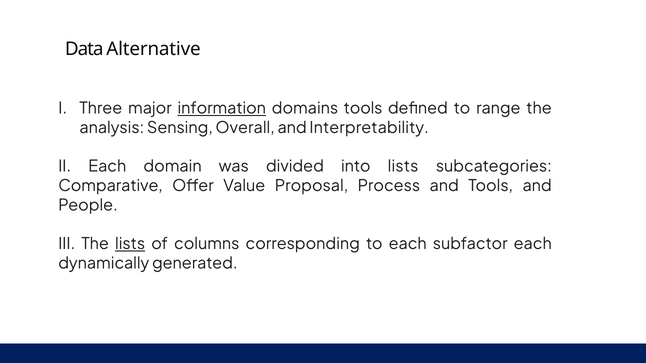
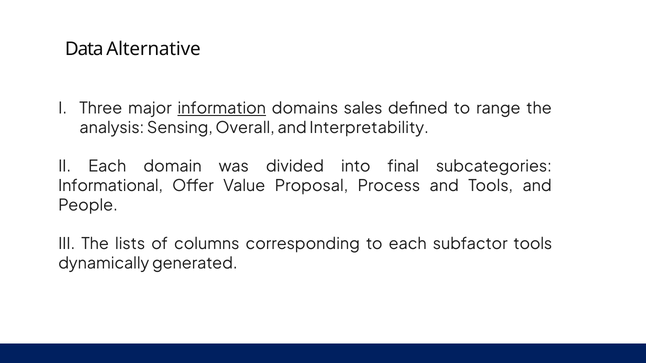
domains tools: tools -> sales
into lists: lists -> final
Comparative: Comparative -> Informational
lists at (130, 244) underline: present -> none
subfactor each: each -> tools
